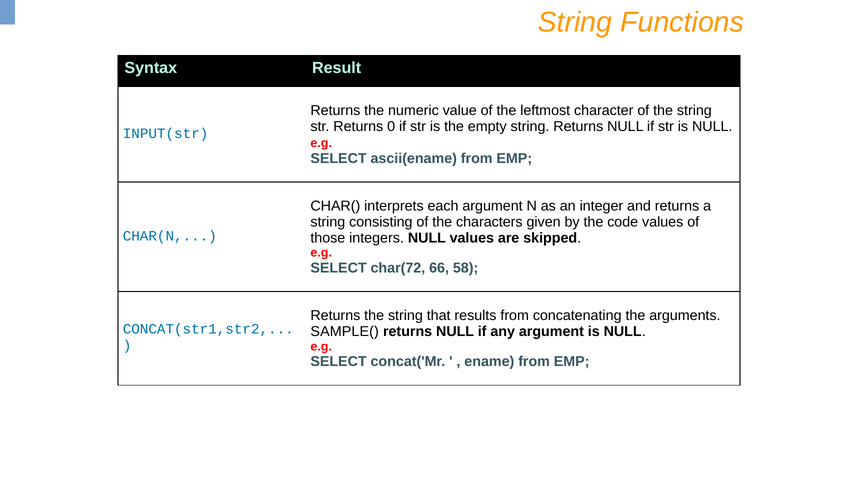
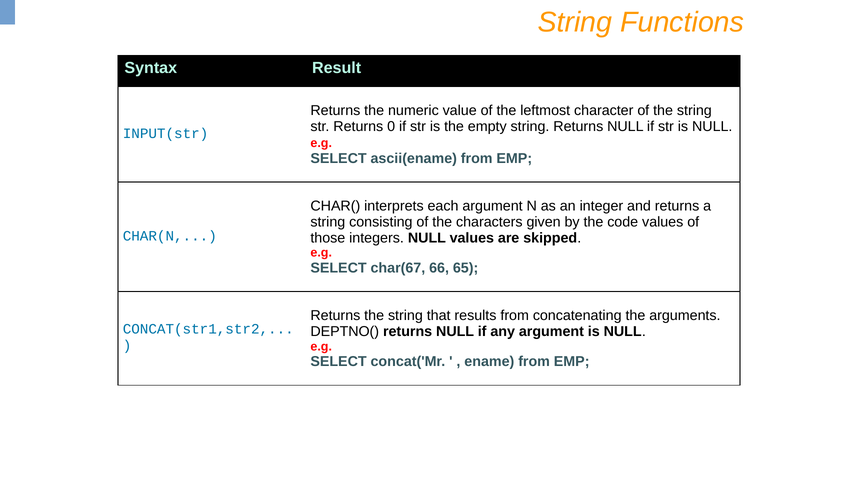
char(72: char(72 -> char(67
58: 58 -> 65
SAMPLE(: SAMPLE( -> DEPTNO(
